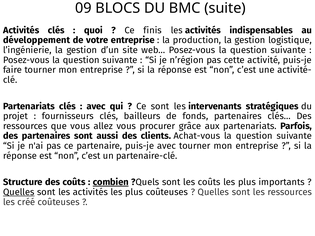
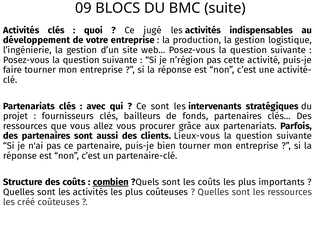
finis: finis -> jugé
Achat-vous: Achat-vous -> Lieux-vous
puis-je avec: avec -> bien
Quelles at (19, 192) underline: present -> none
